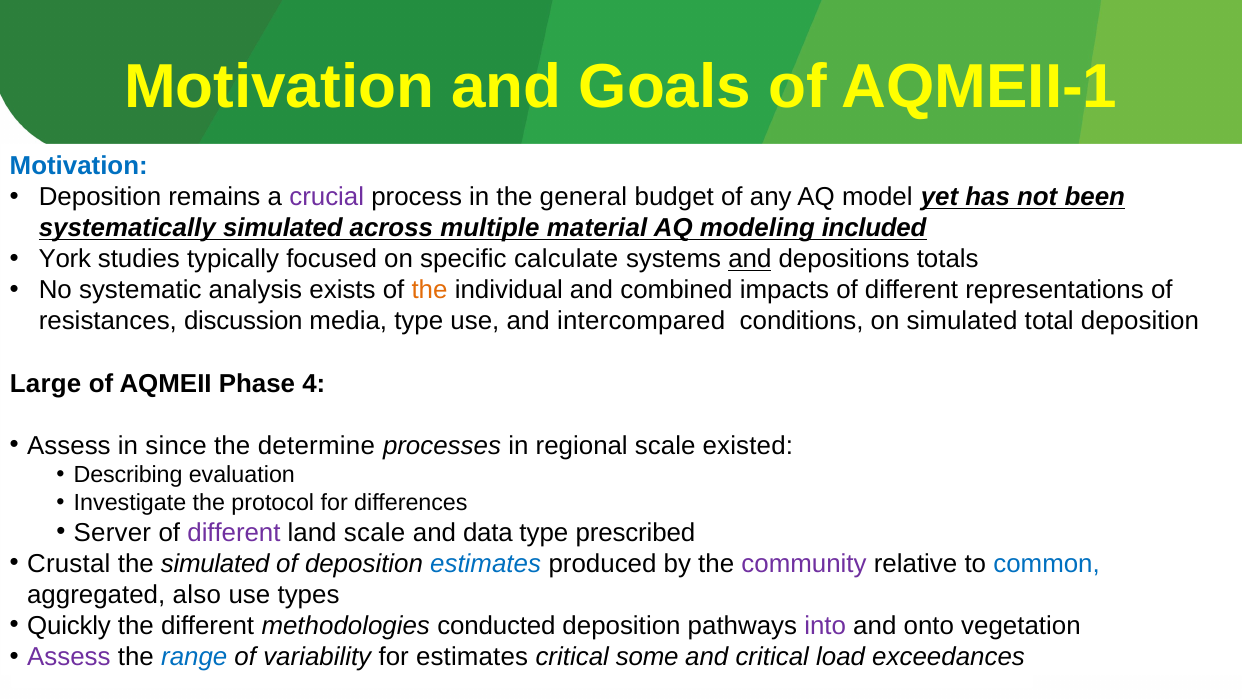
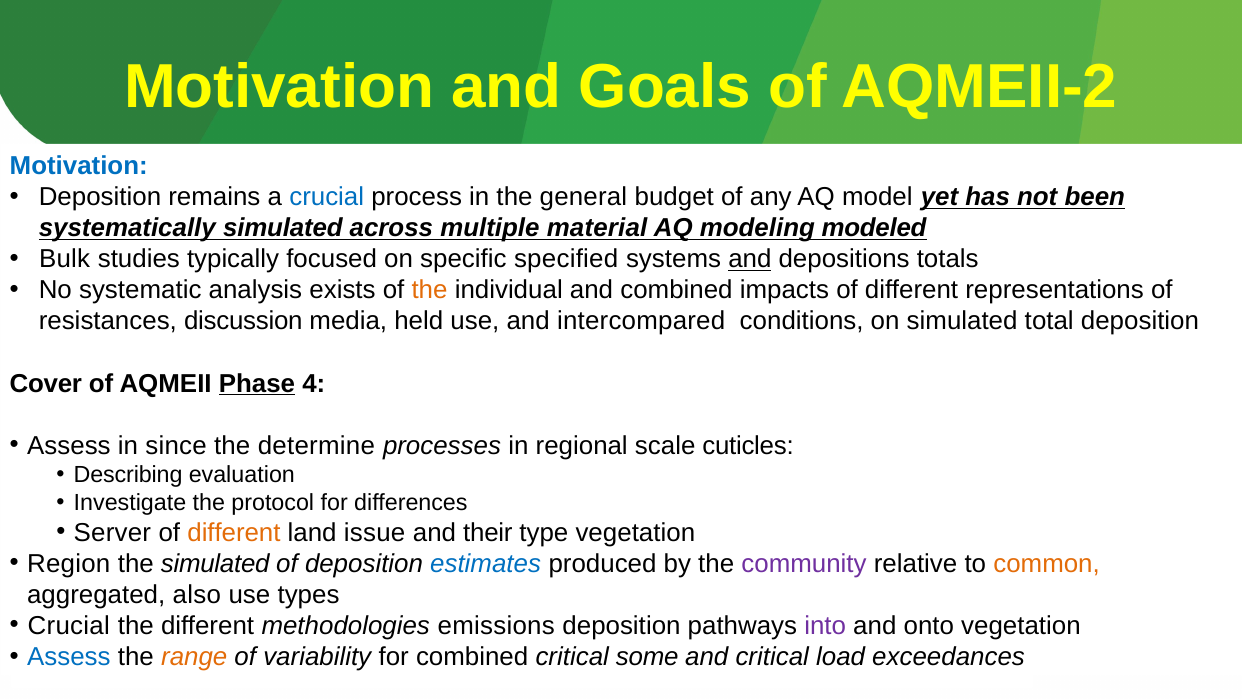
AQMEII-1: AQMEII-1 -> AQMEII-2
crucial at (327, 197) colour: purple -> blue
included: included -> modeled
York: York -> Bulk
calculate: calculate -> specified
media type: type -> held
Large: Large -> Cover
Phase underline: none -> present
existed: existed -> cuticles
different at (234, 532) colour: purple -> orange
land scale: scale -> issue
data: data -> their
type prescribed: prescribed -> vegetation
Crustal: Crustal -> Region
common colour: blue -> orange
Quickly at (69, 626): Quickly -> Crucial
conducted: conducted -> emissions
Assess at (69, 657) colour: purple -> blue
range colour: blue -> orange
for estimates: estimates -> combined
